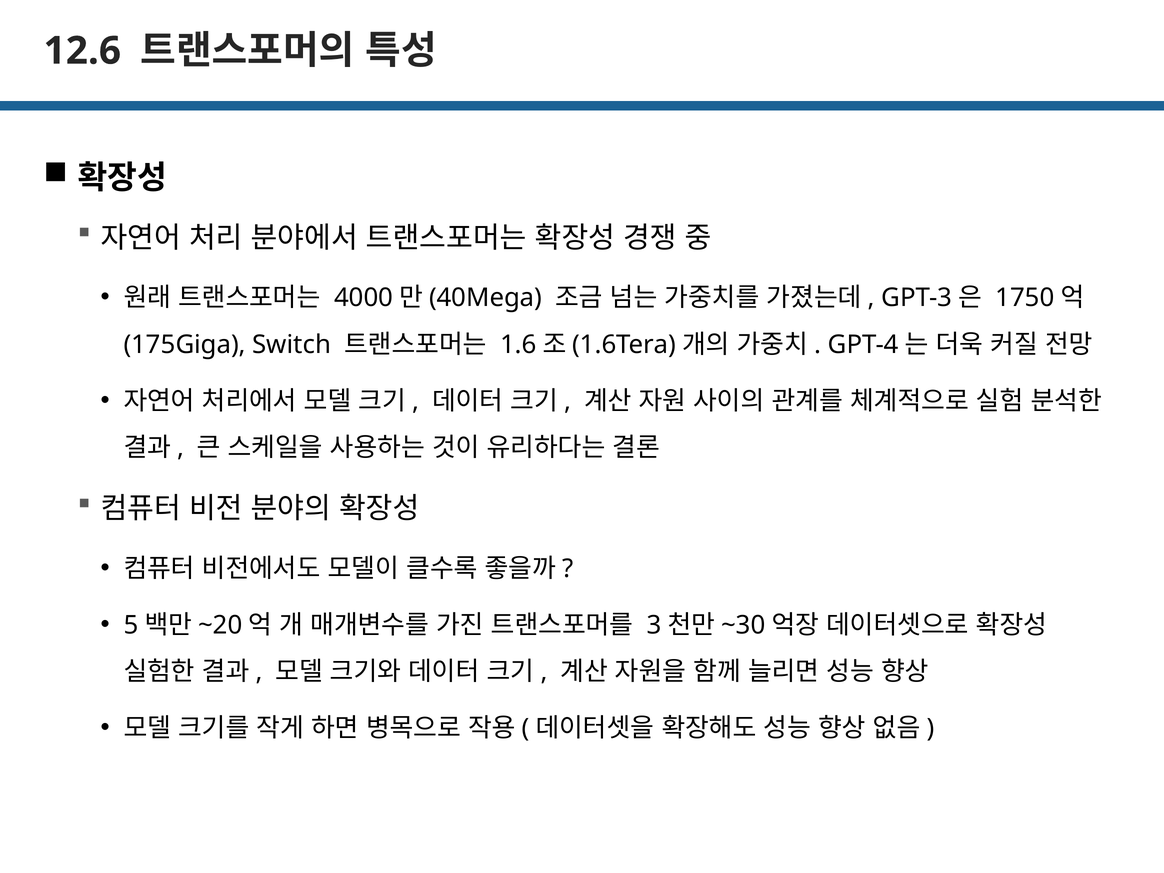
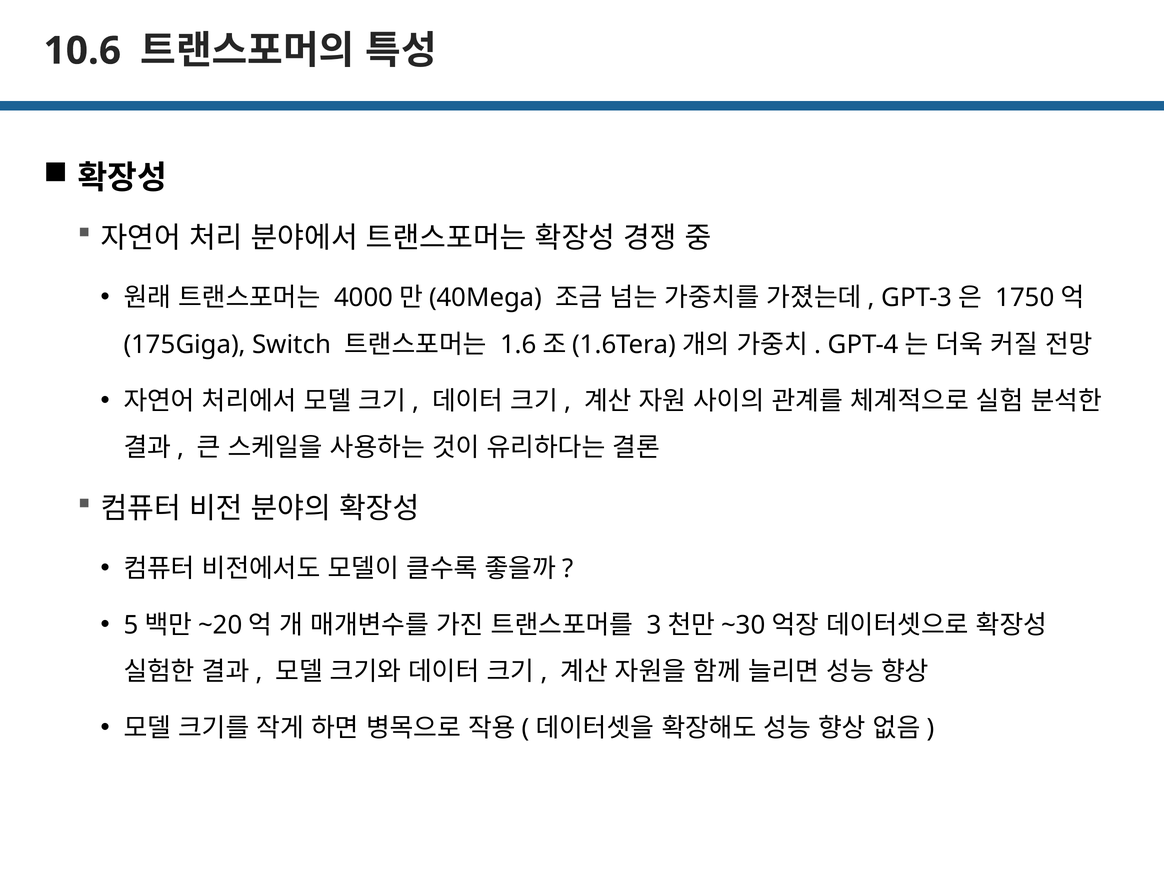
12.6: 12.6 -> 10.6
